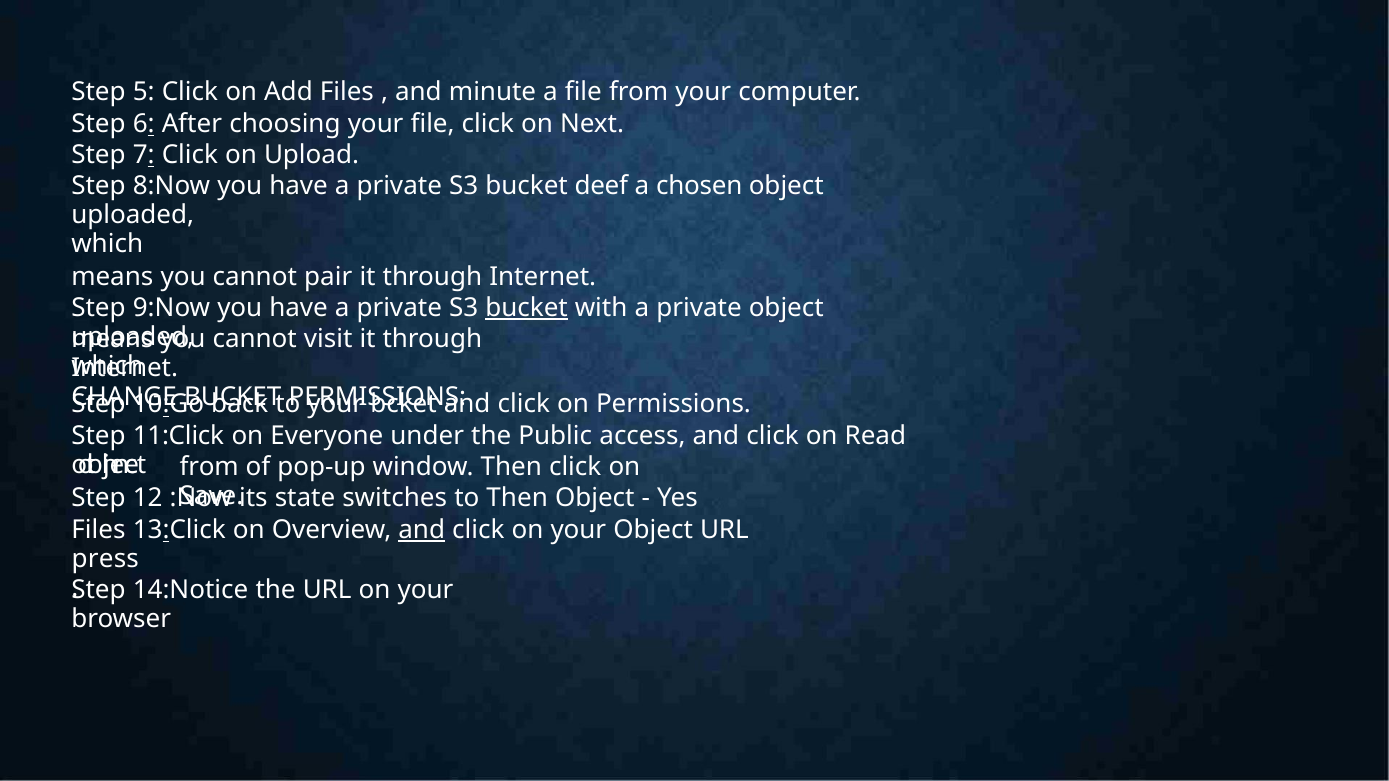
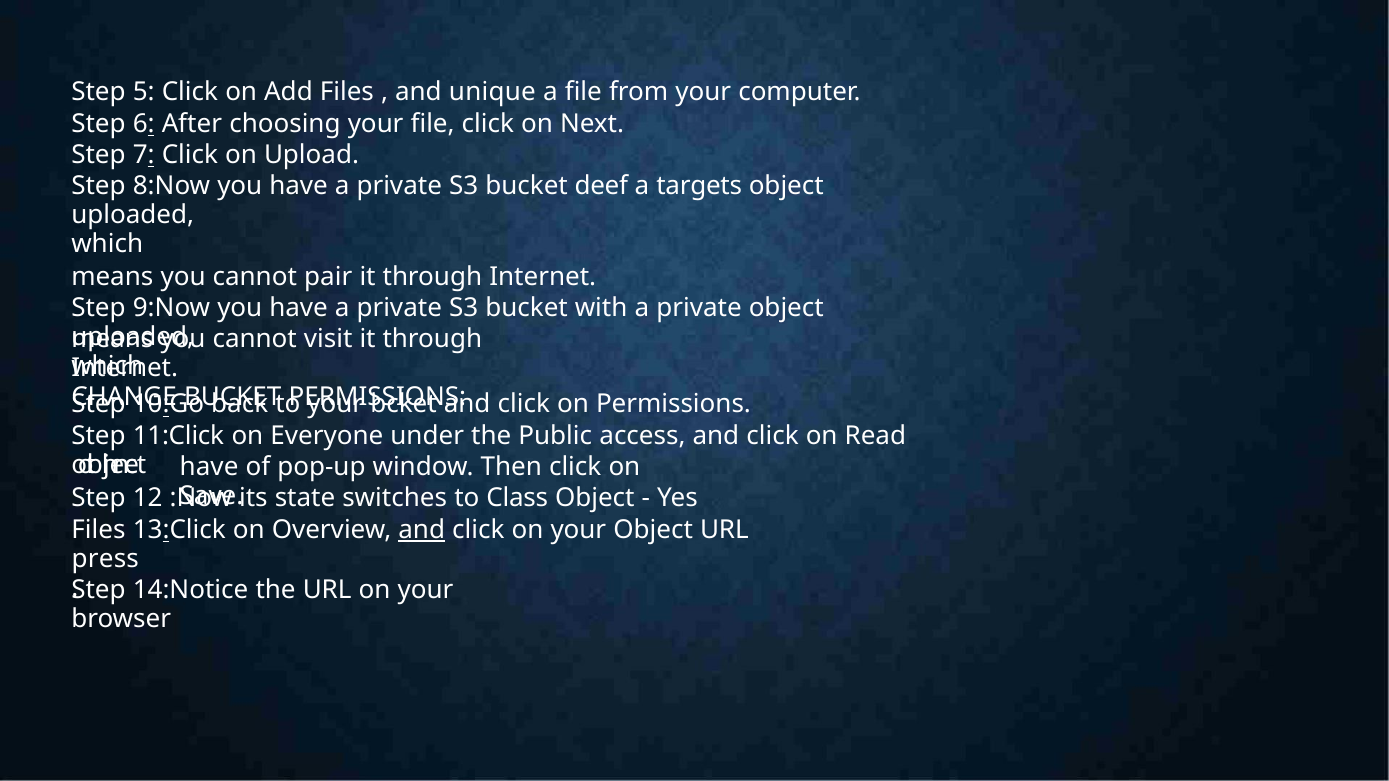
minute: minute -> unique
chosen: chosen -> targets
bucket at (527, 308) underline: present -> none
from at (209, 467): from -> have
to Then: Then -> Class
